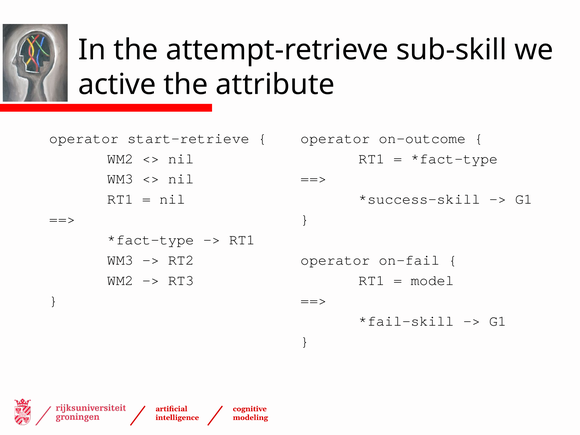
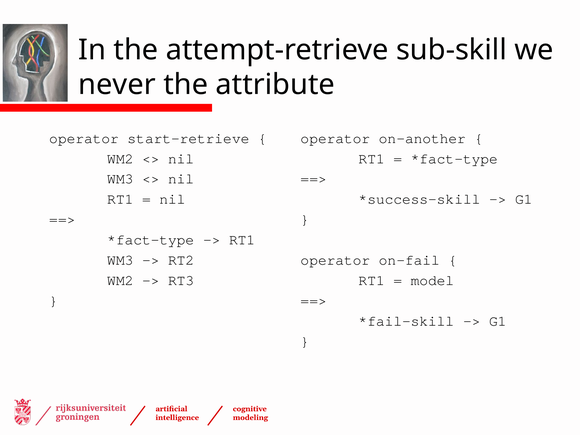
active: active -> never
on-outcome: on-outcome -> on-another
